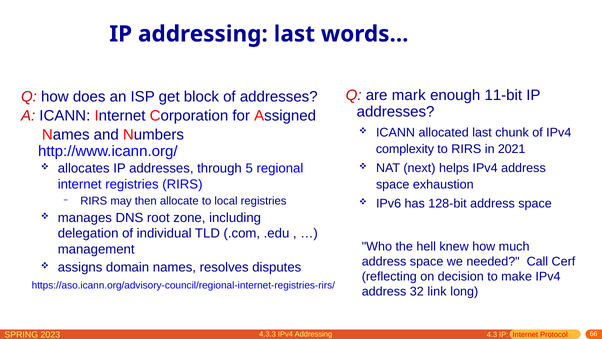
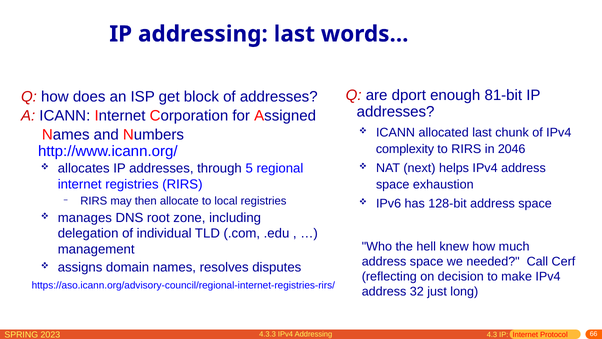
mark: mark -> dport
11-bit: 11-bit -> 81-bit
2021: 2021 -> 2046
link: link -> just
